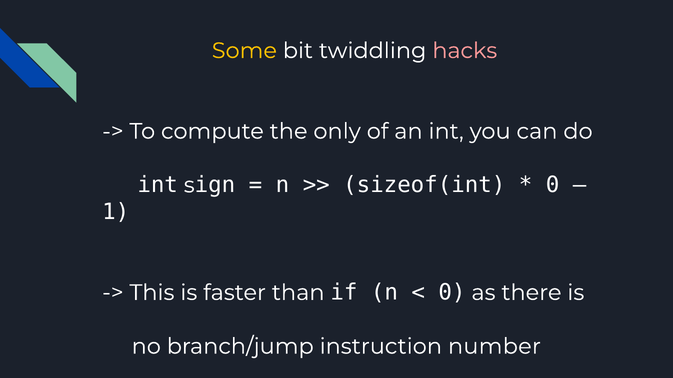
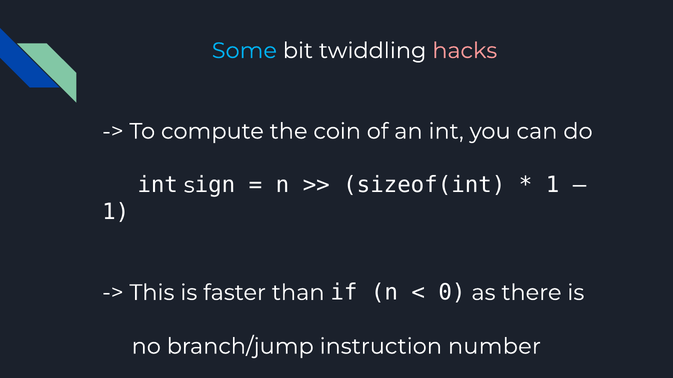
Some colour: yellow -> light blue
only: only -> coin
0 at (553, 185): 0 -> 1
